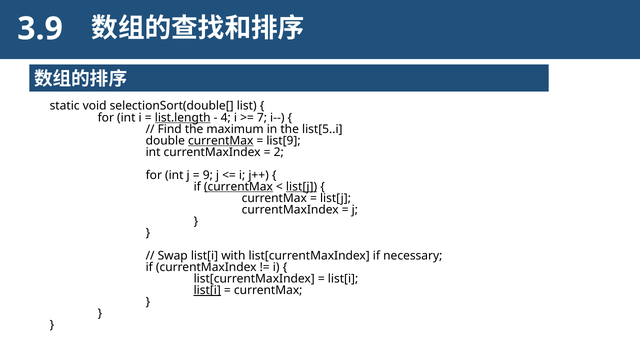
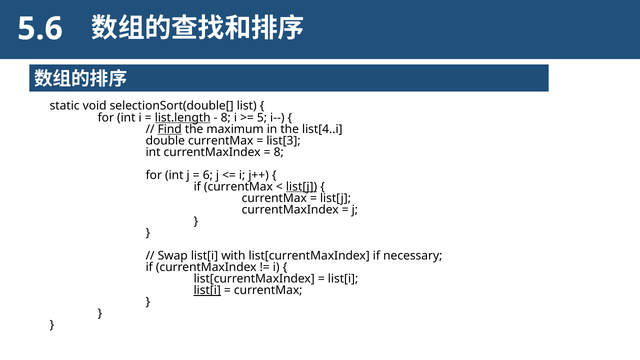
3.9: 3.9 -> 5.6
4 at (226, 118): 4 -> 8
7: 7 -> 5
Find underline: none -> present
list[5..i: list[5..i -> list[4..i
currentMax at (221, 141) underline: present -> none
list[9: list[9 -> list[3
2 at (279, 152): 2 -> 8
9: 9 -> 6
currentMax at (238, 187) underline: present -> none
